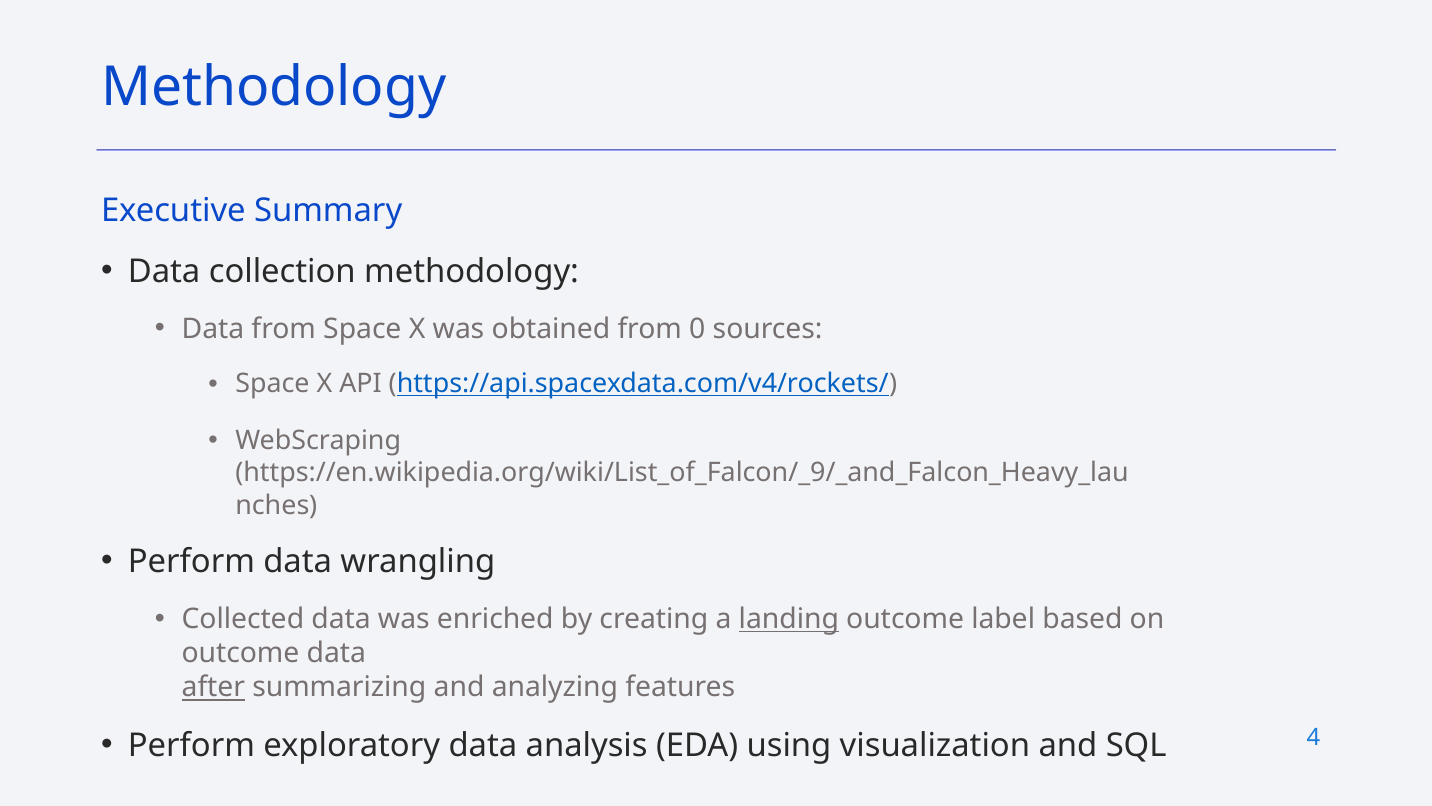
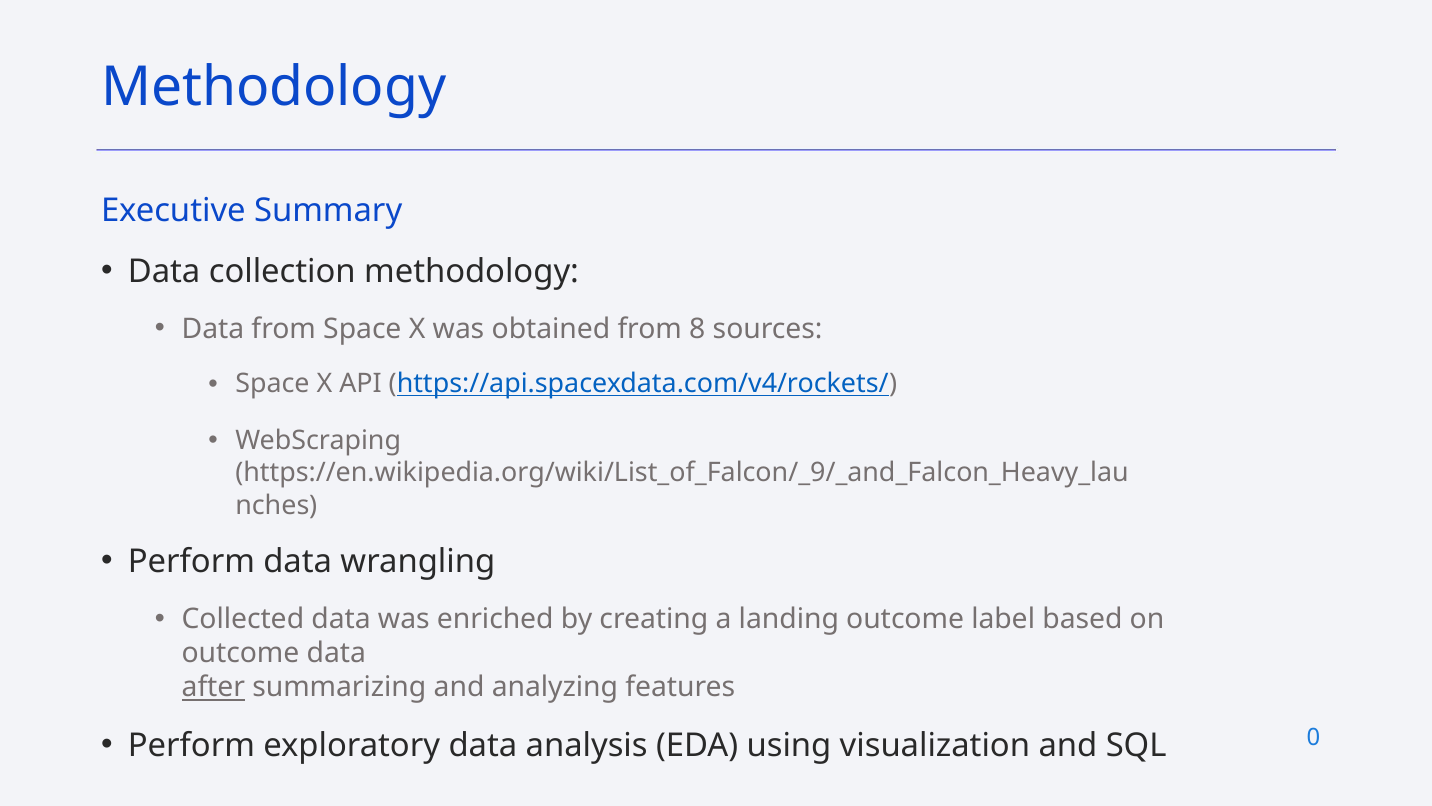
0: 0 -> 8
landing underline: present -> none
4: 4 -> 0
